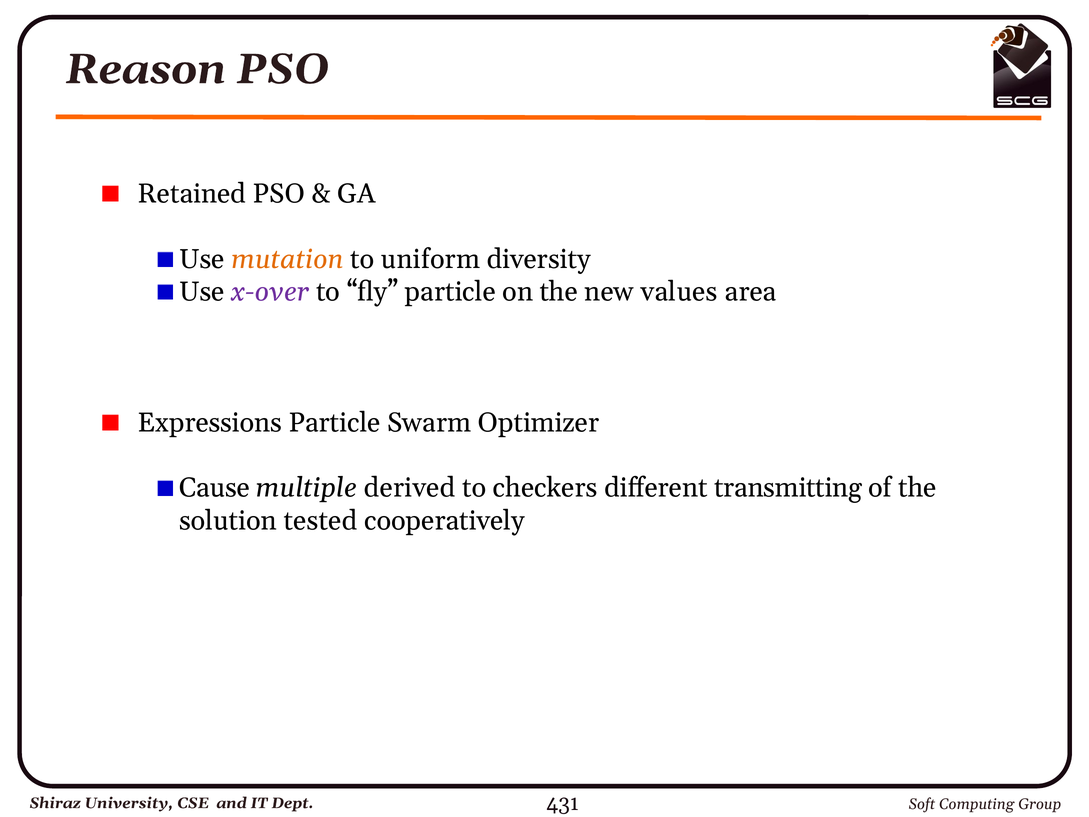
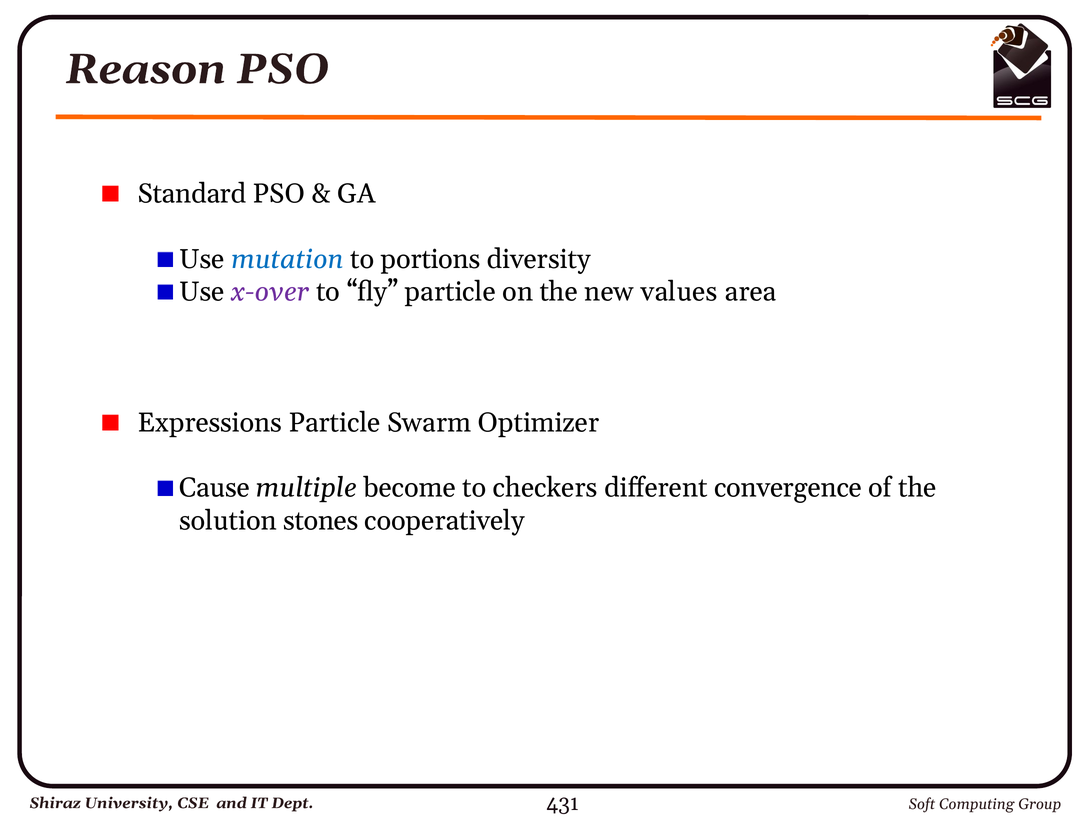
Retained: Retained -> Standard
mutation colour: orange -> blue
uniform: uniform -> portions
derived: derived -> become
transmitting: transmitting -> convergence
tested: tested -> stones
